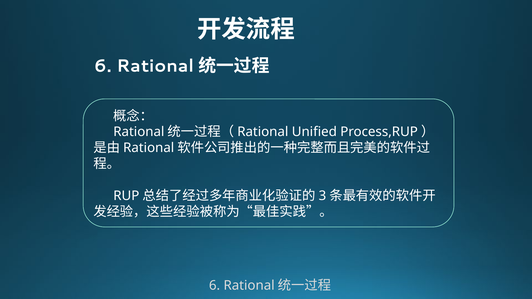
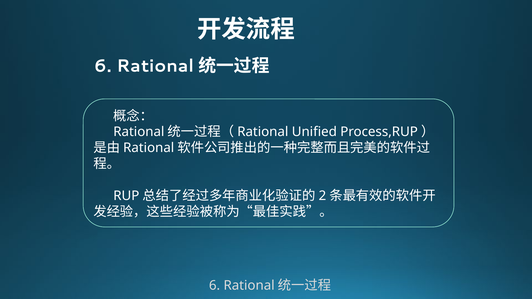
3: 3 -> 2
